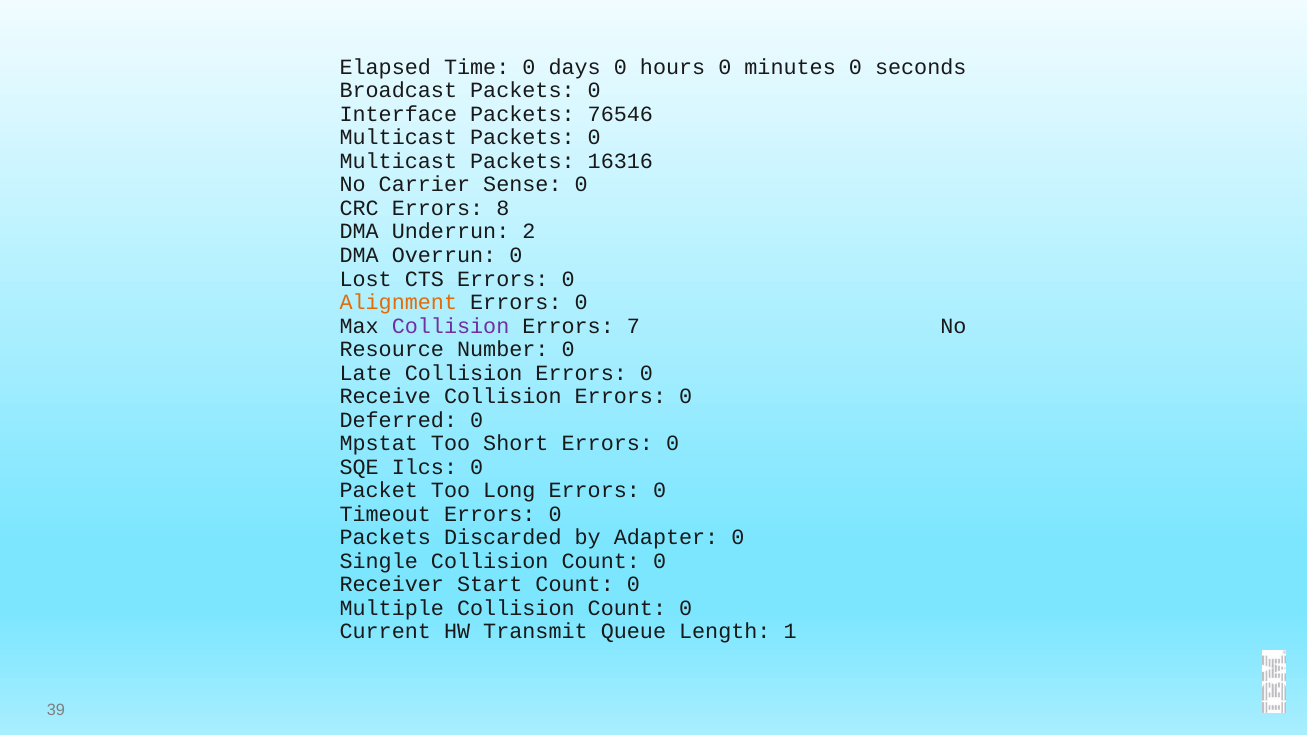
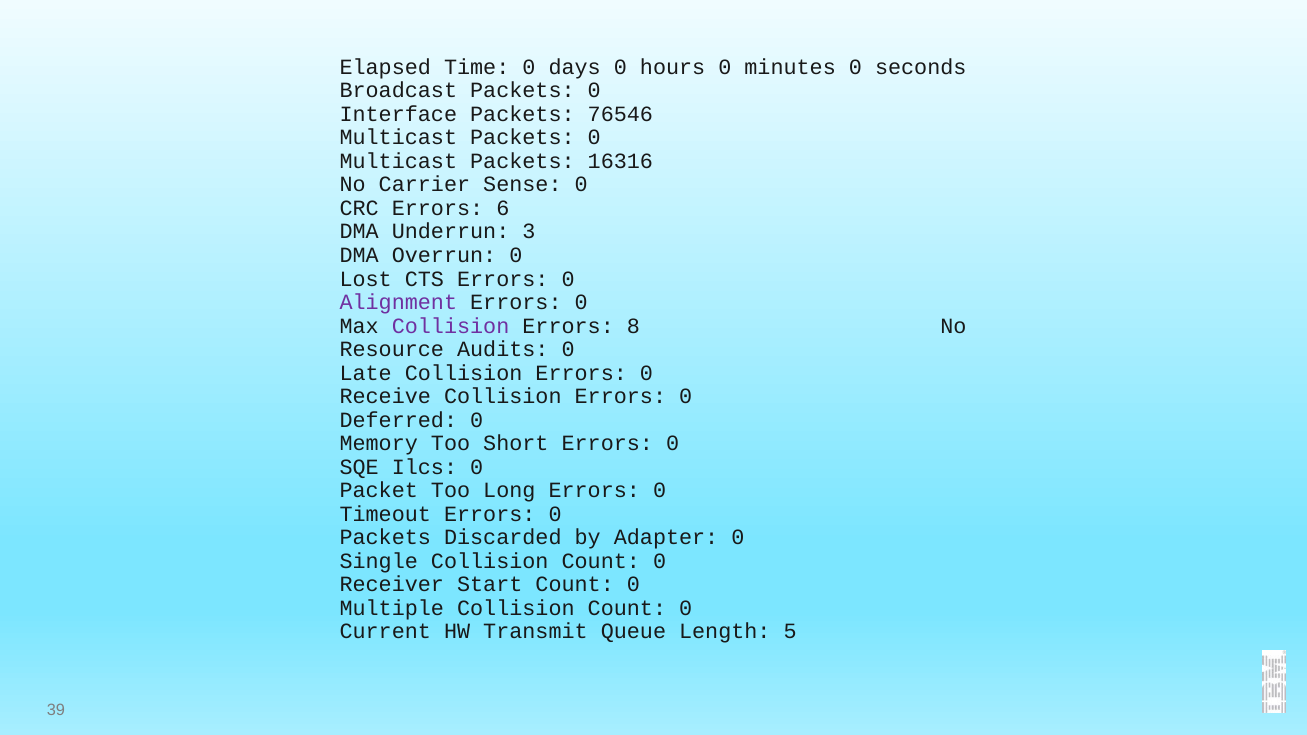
8: 8 -> 6
2: 2 -> 3
Alignment colour: orange -> purple
7: 7 -> 8
Number: Number -> Audits
Mpstat: Mpstat -> Memory
1: 1 -> 5
